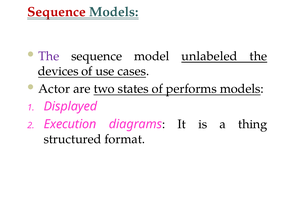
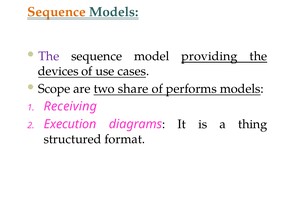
Sequence at (57, 12) colour: red -> orange
unlabeled: unlabeled -> providing
Actor: Actor -> Scope
states: states -> share
Displayed: Displayed -> Receiving
